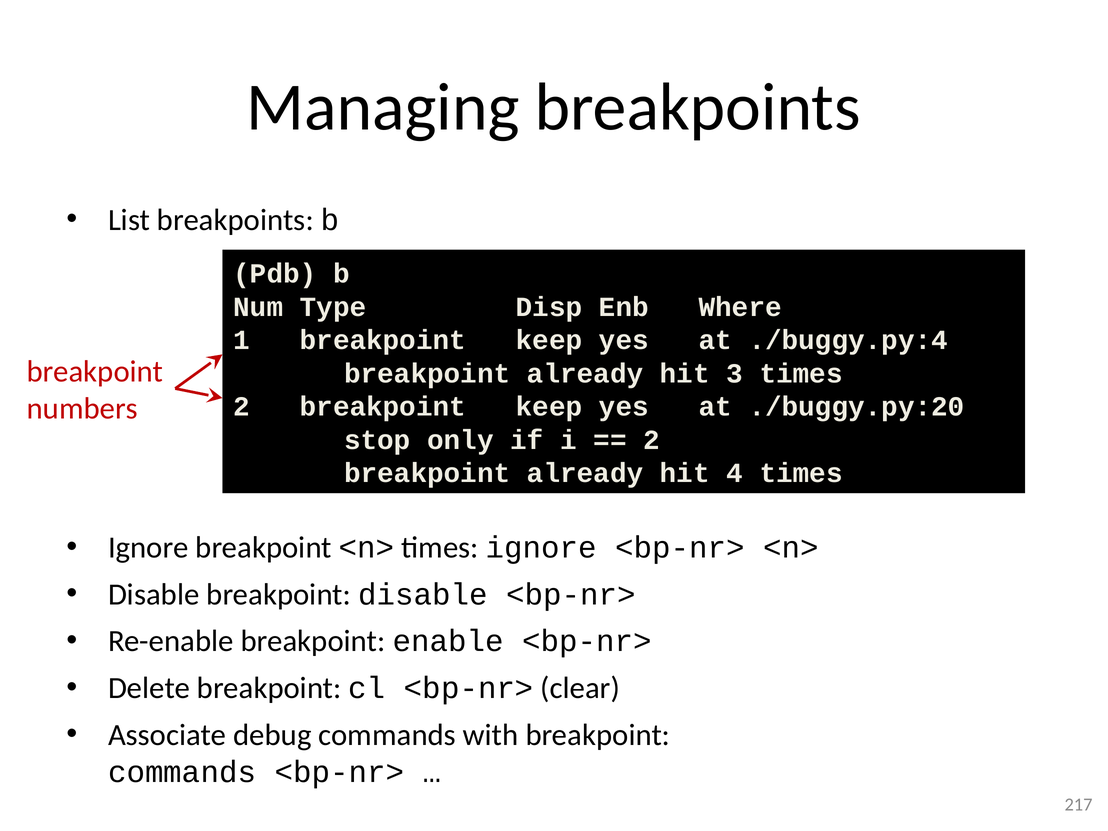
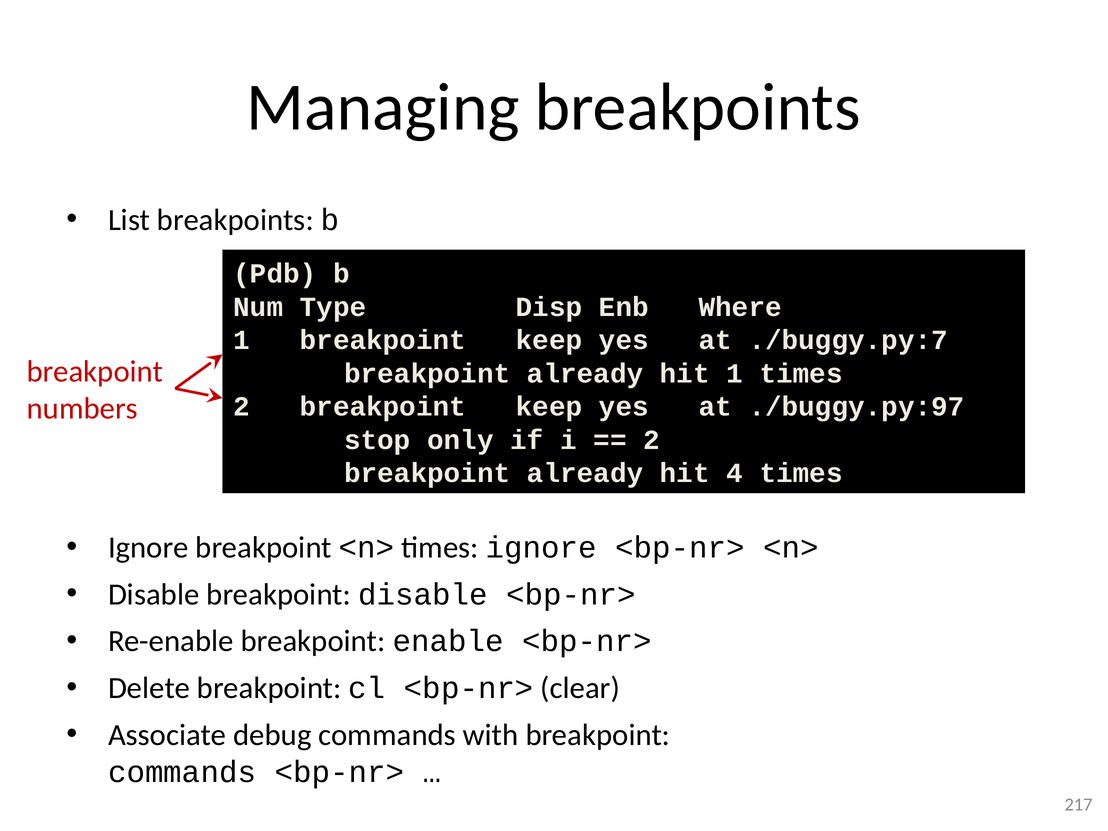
./buggy.py:4: ./buggy.py:4 -> ./buggy.py:7
hit 3: 3 -> 1
./buggy.py:20: ./buggy.py:20 -> ./buggy.py:97
